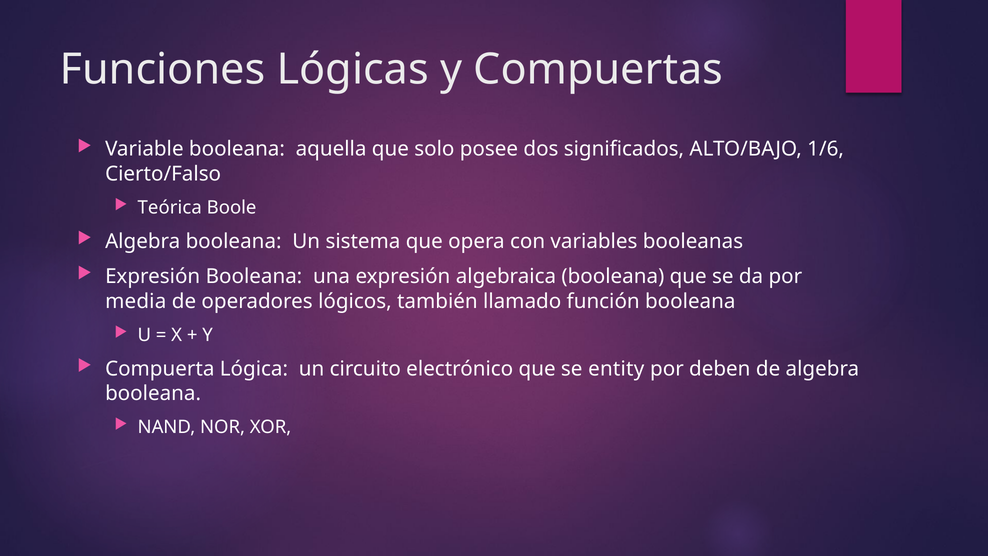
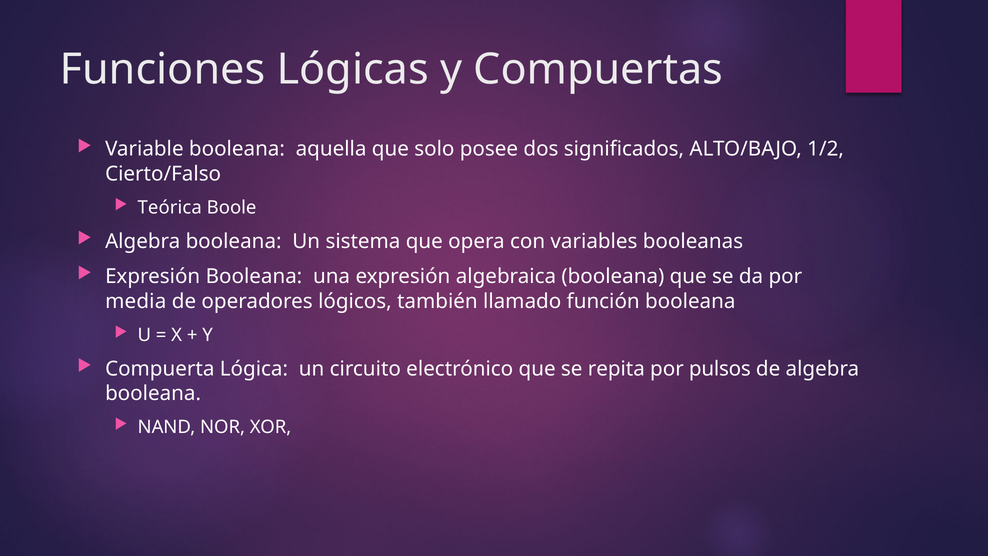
1/6: 1/6 -> 1/2
entity: entity -> repita
deben: deben -> pulsos
